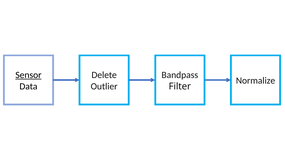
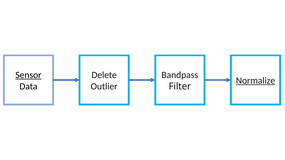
Normalize underline: none -> present
